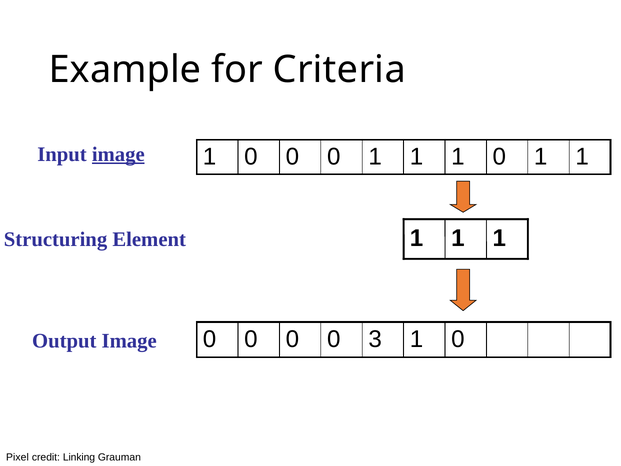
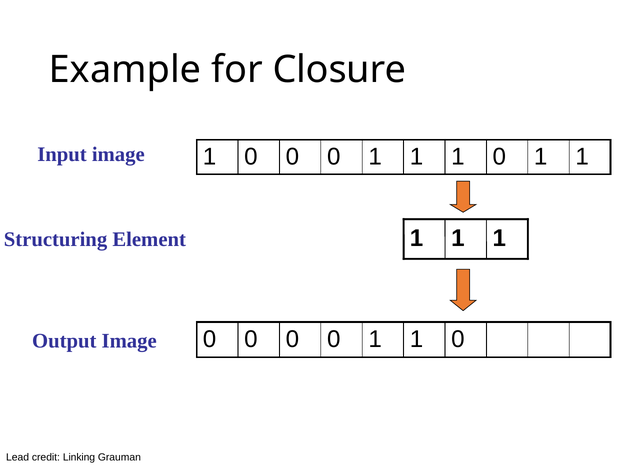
Criteria: Criteria -> Closure
image at (118, 154) underline: present -> none
3 at (375, 339): 3 -> 1
Pixel: Pixel -> Lead
